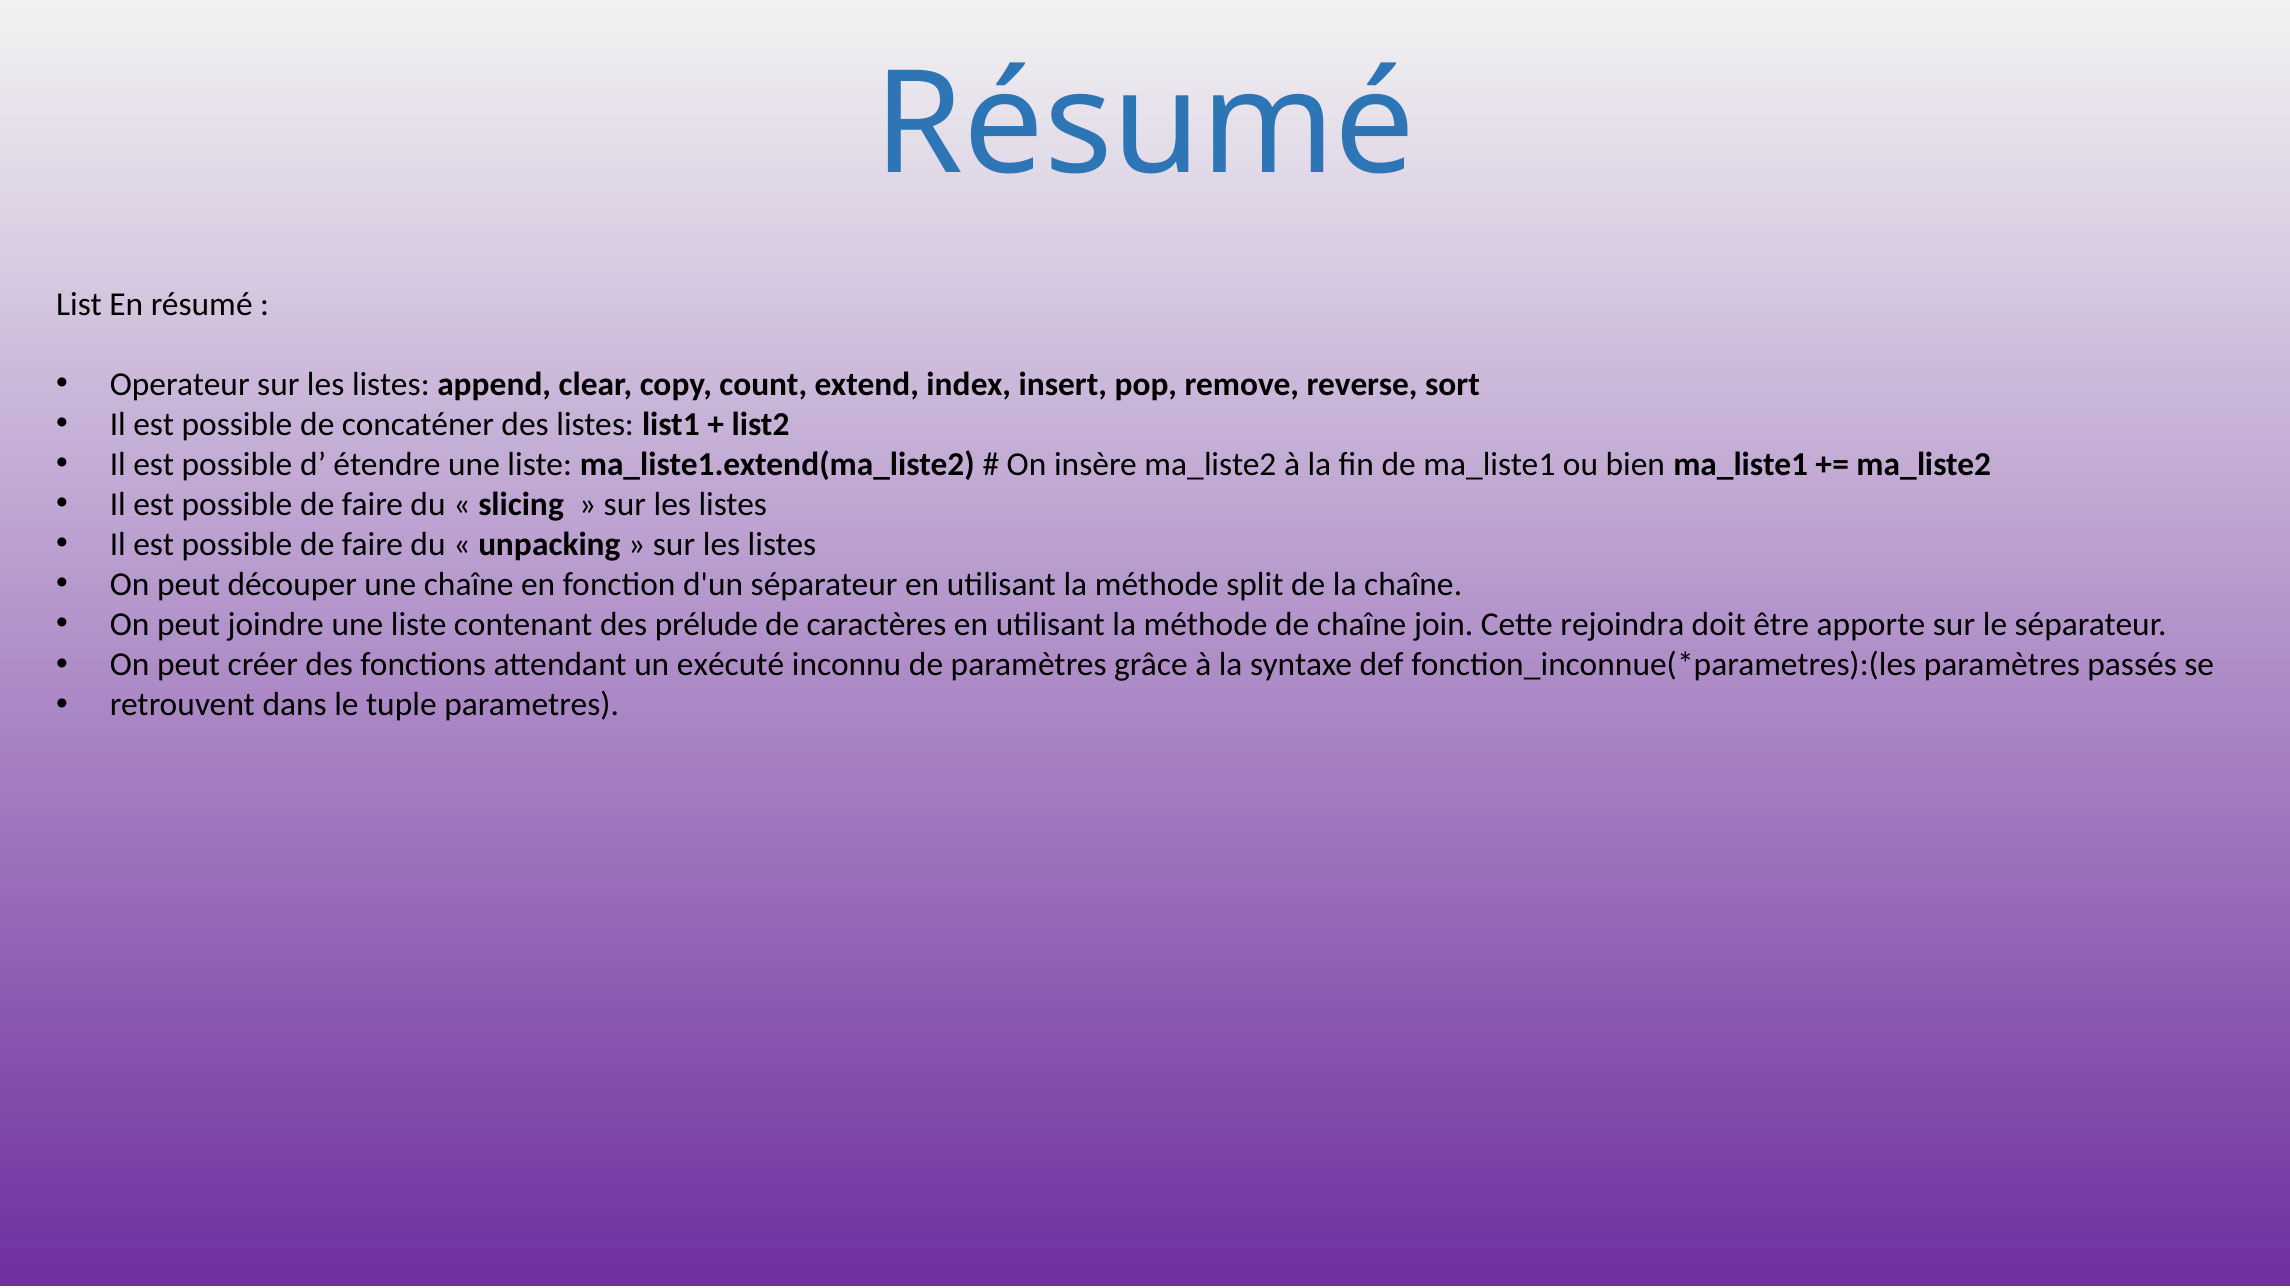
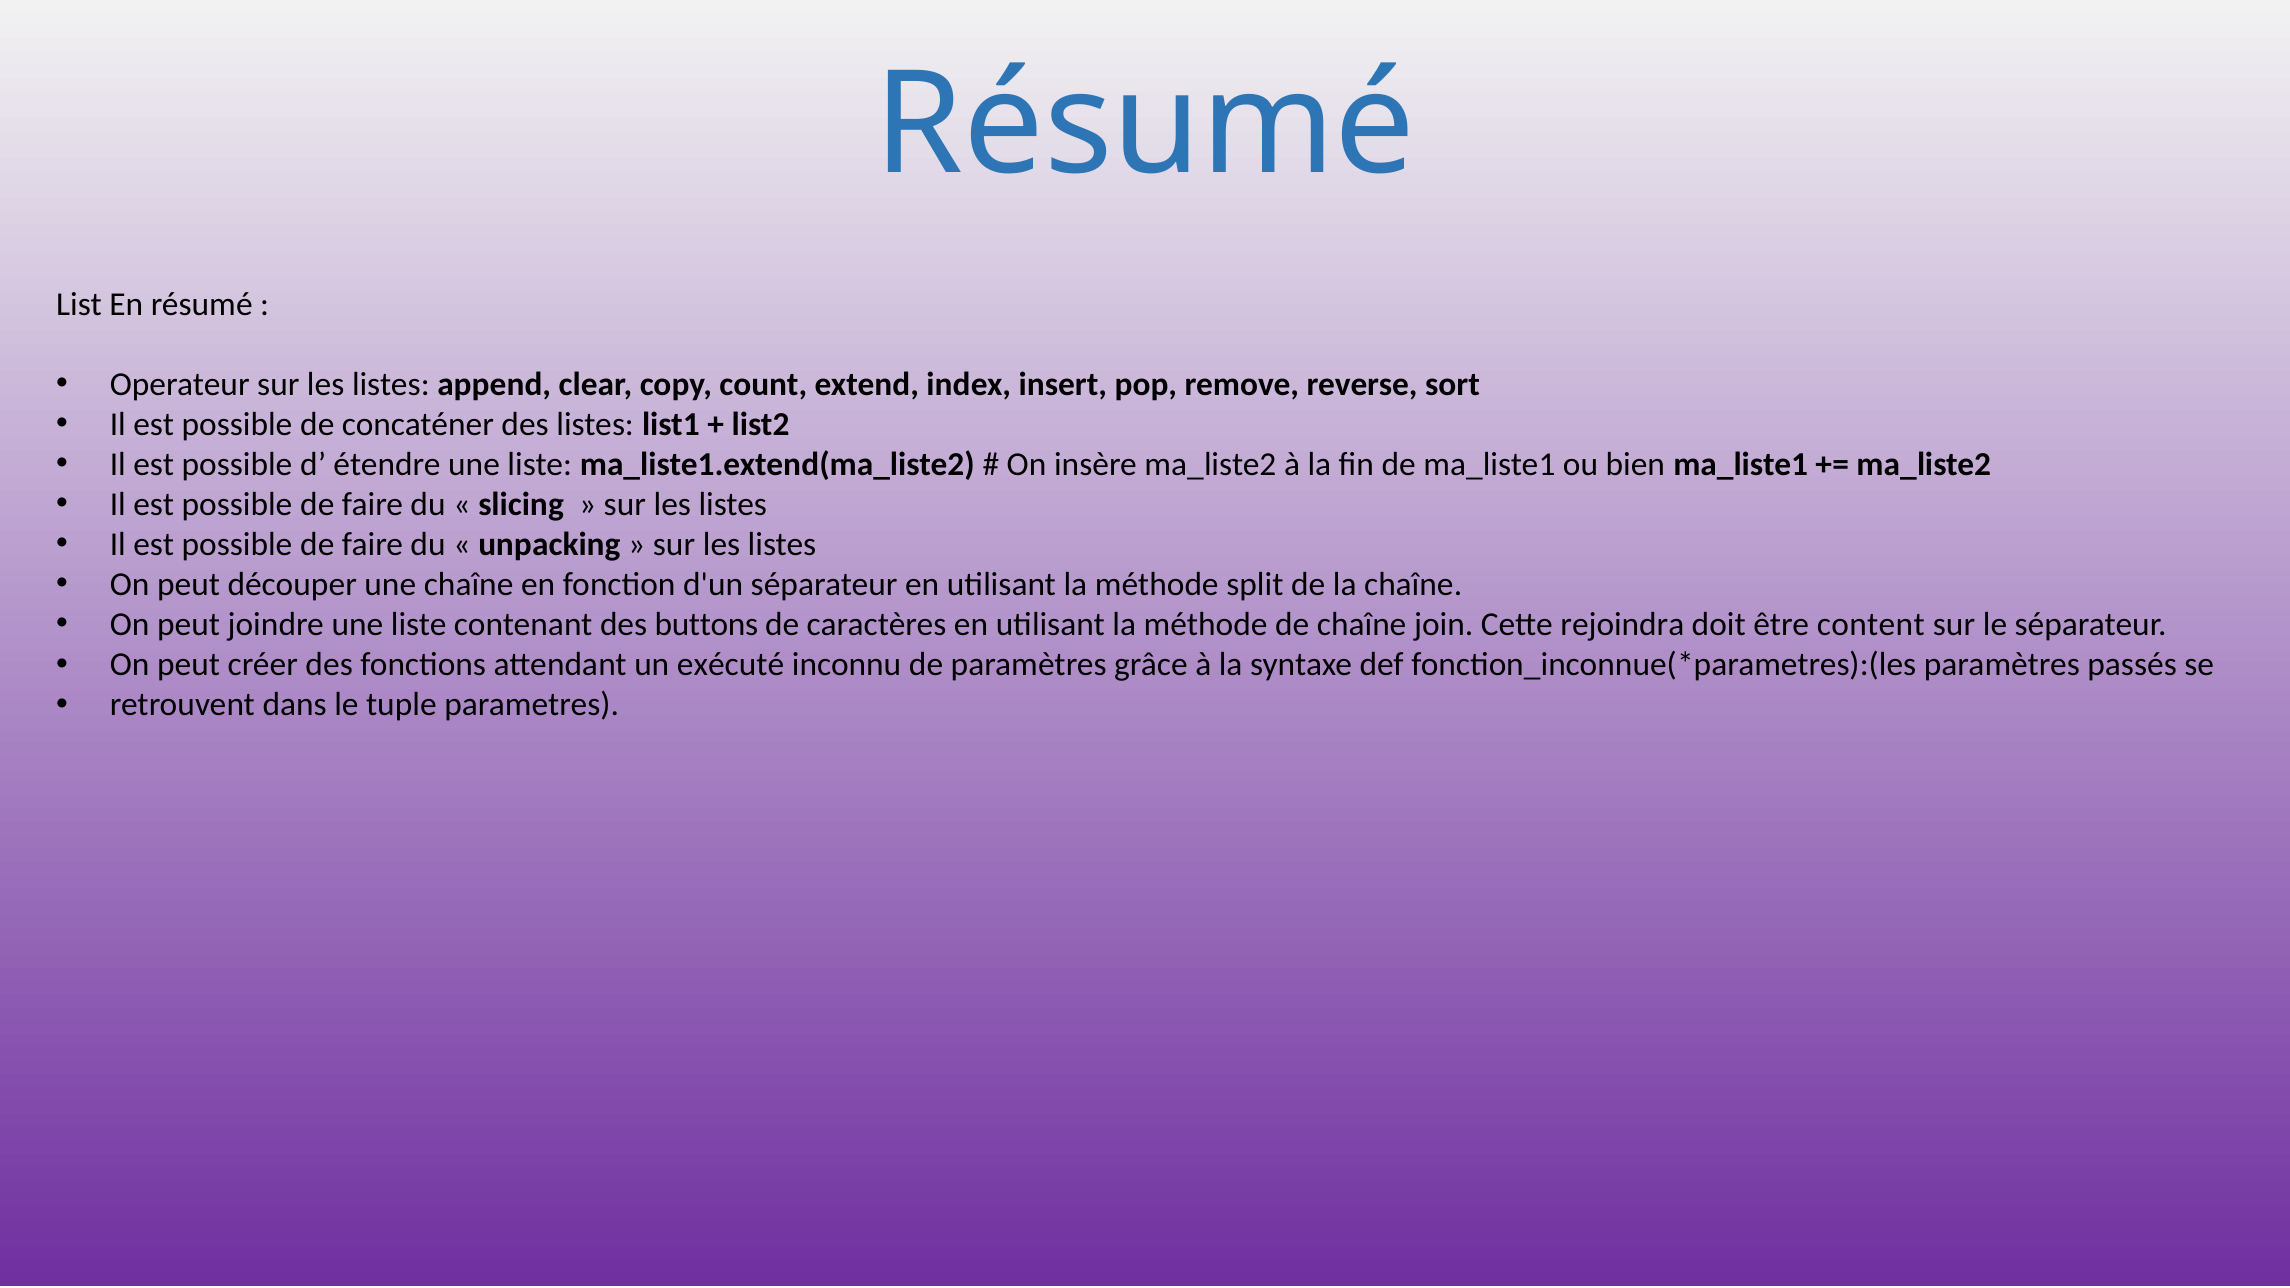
prélude: prélude -> buttons
apporte: apporte -> content
